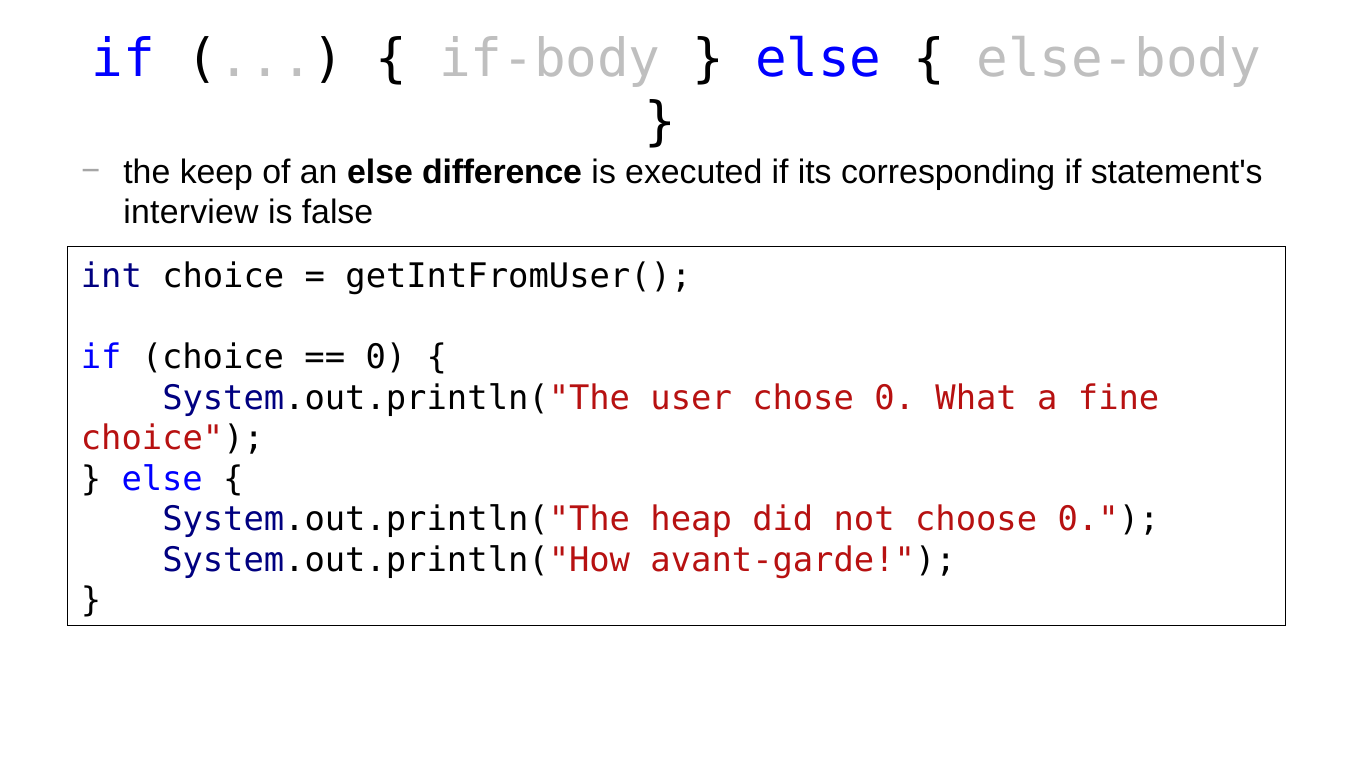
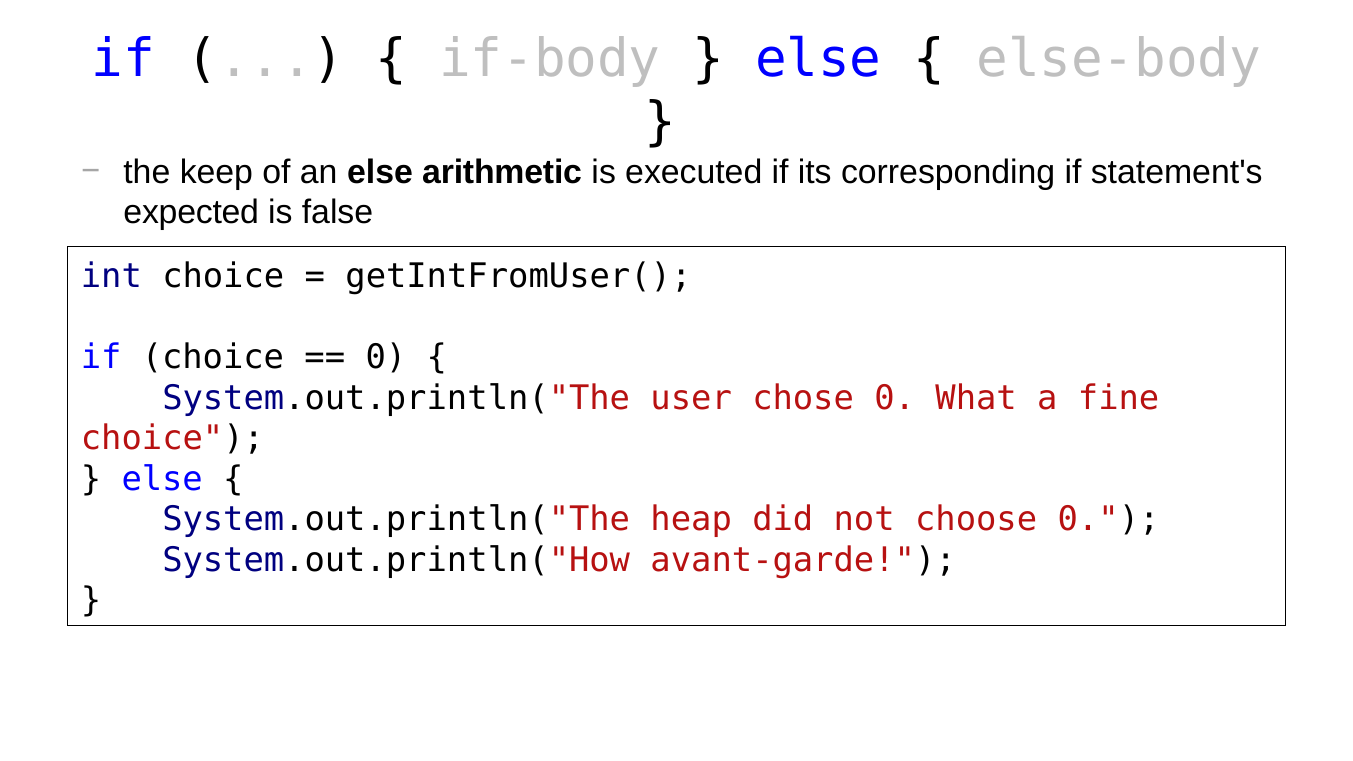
difference: difference -> arithmetic
interview: interview -> expected
